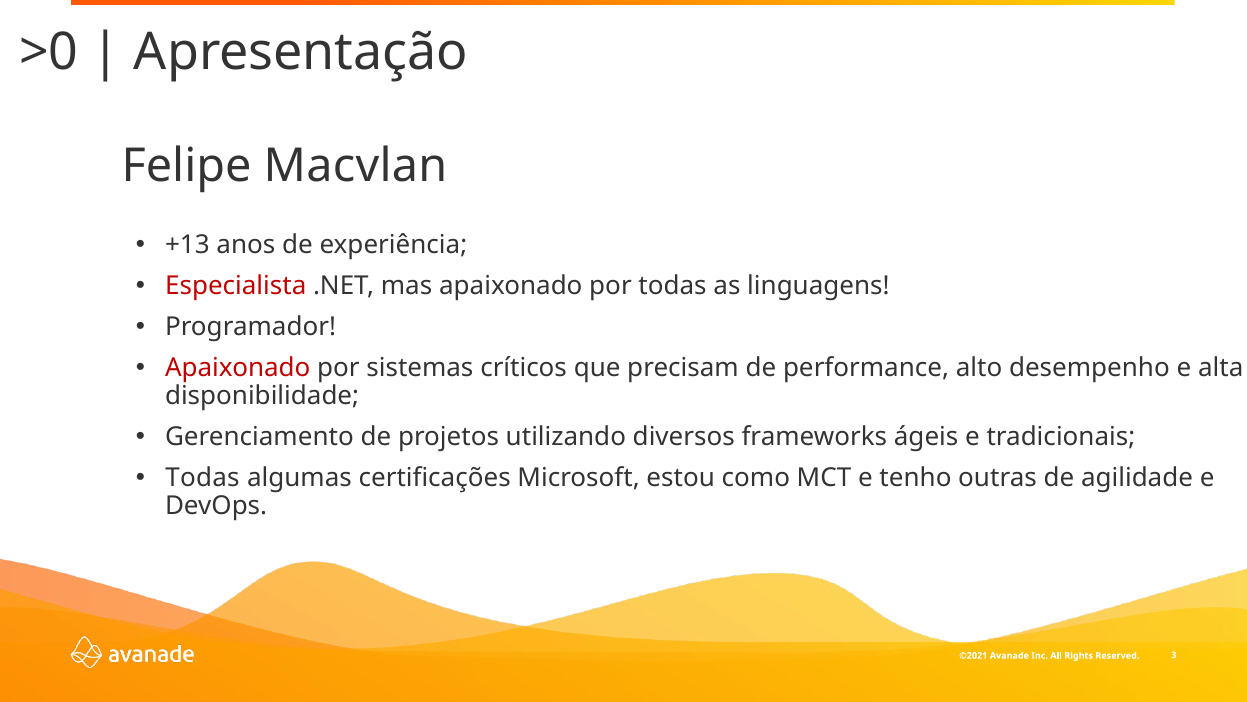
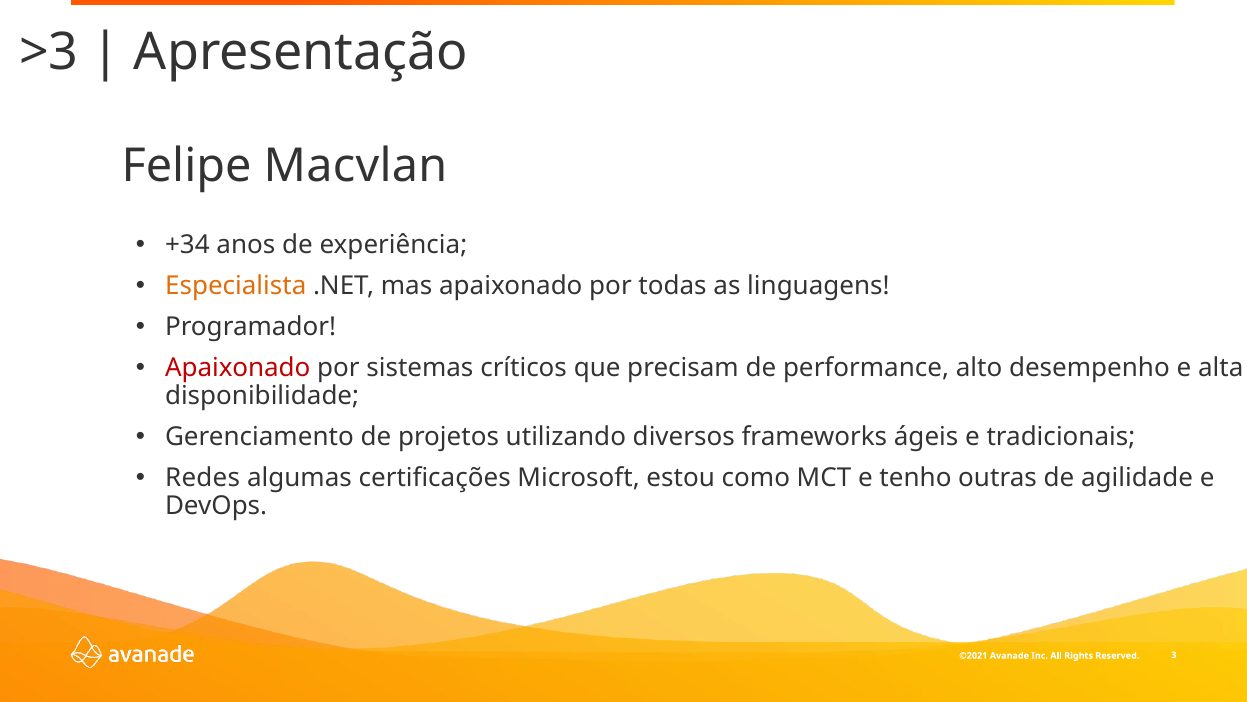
>0: >0 -> >3
+13: +13 -> +34
Especialista colour: red -> orange
Todas at (203, 478): Todas -> Redes
